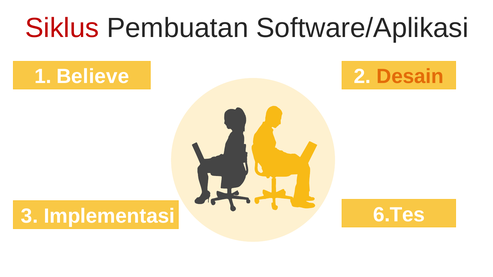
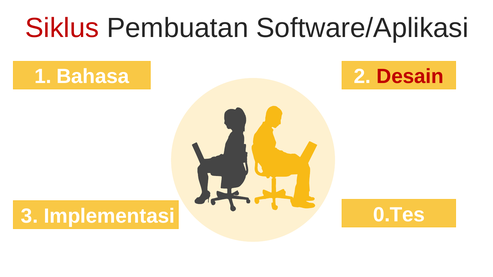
Believe: Believe -> Bahasa
Desain colour: orange -> red
6.Tes: 6.Tes -> 0.Tes
